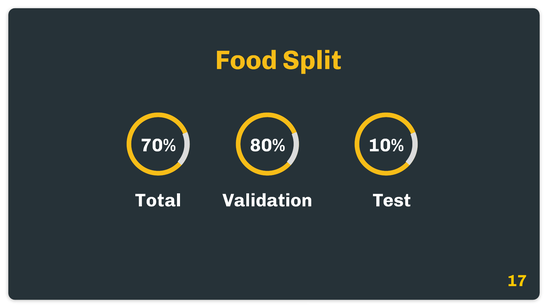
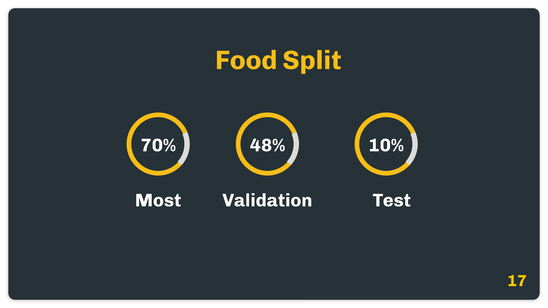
80%: 80% -> 48%
Total: Total -> Most
